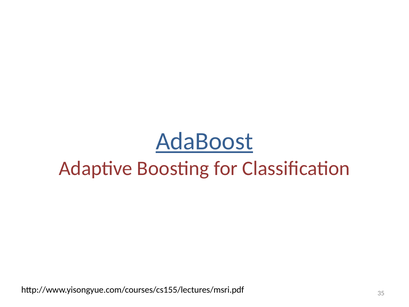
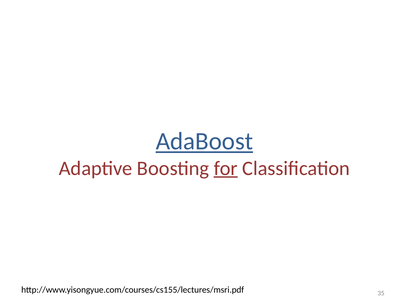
for underline: none -> present
